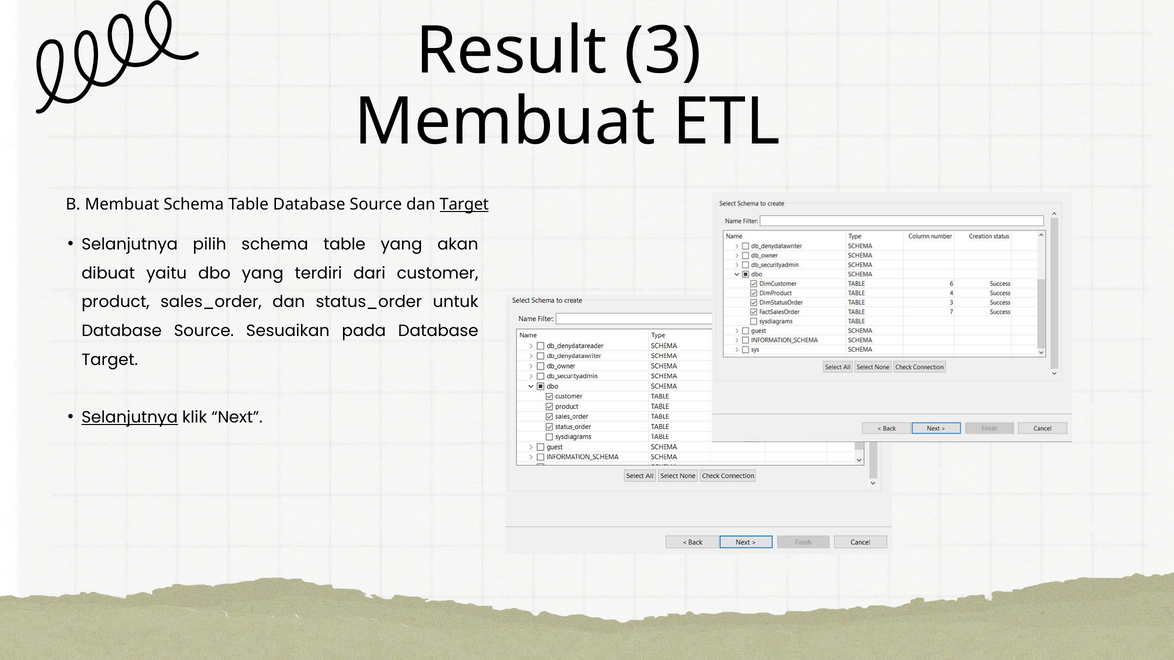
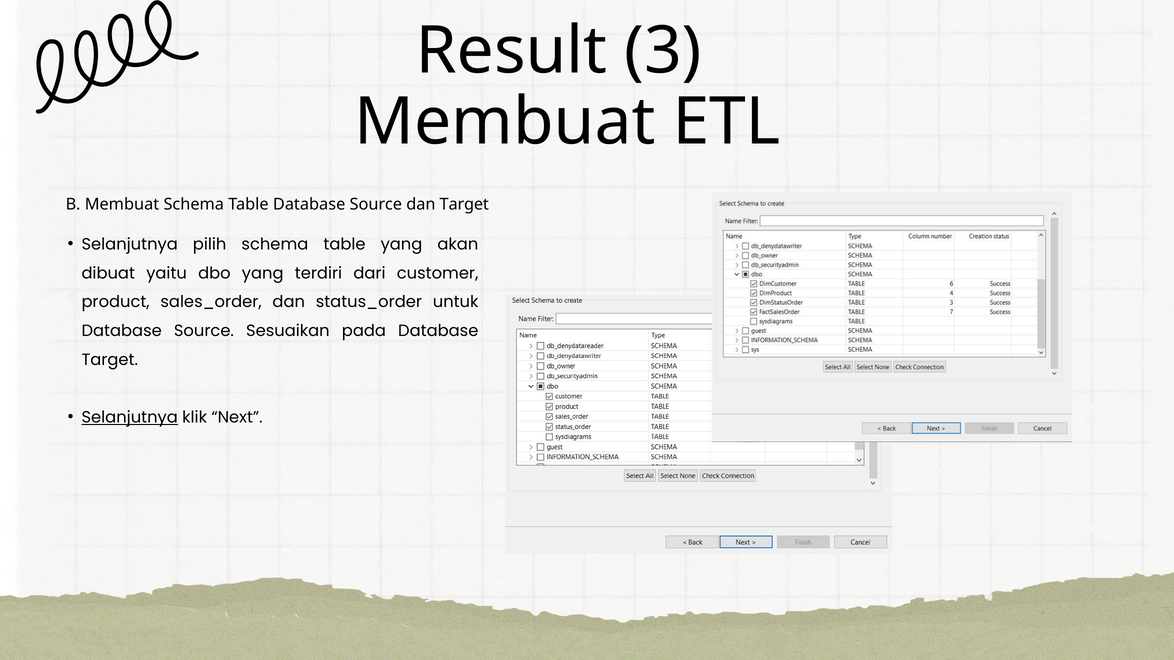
Target at (464, 205) underline: present -> none
